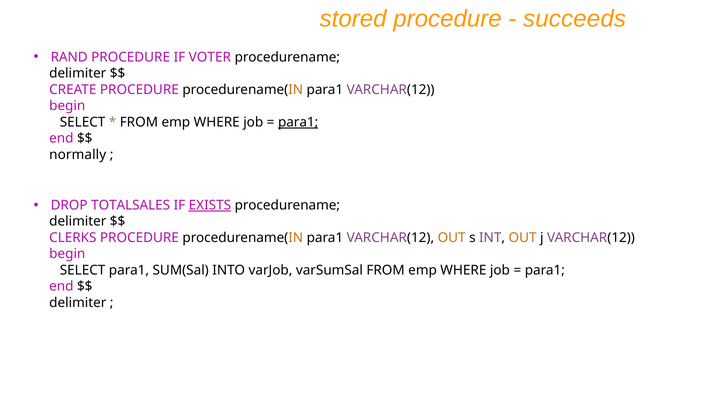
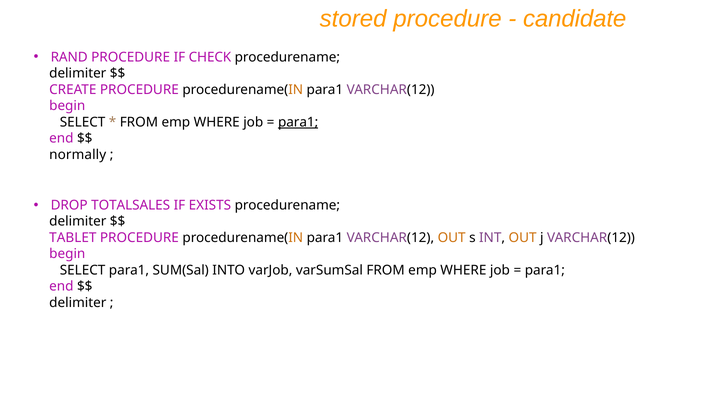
succeeds: succeeds -> candidate
VOTER: VOTER -> CHECK
EXISTS underline: present -> none
CLERKS: CLERKS -> TABLET
